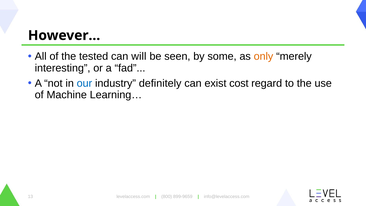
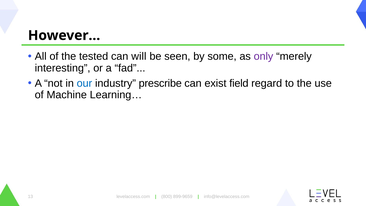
only colour: orange -> purple
definitely: definitely -> prescribe
cost: cost -> field
